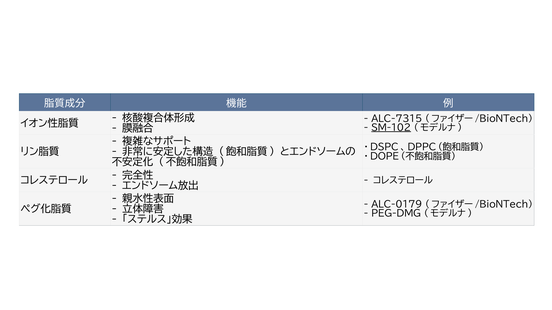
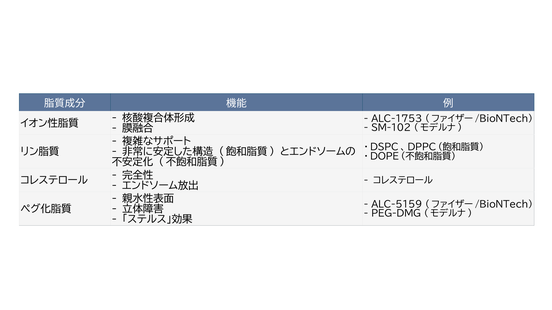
ALC-7315: ALC-7315 -> ALC-1753
SM-102 underline: present -> none
ALC-0179: ALC-0179 -> ALC-5159
